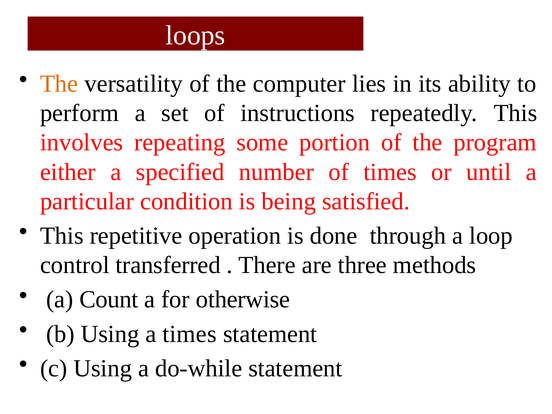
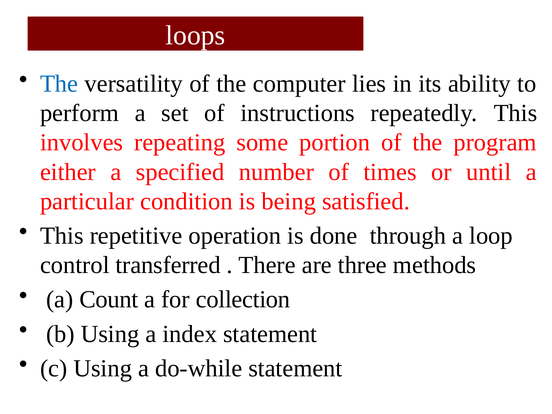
The at (59, 84) colour: orange -> blue
otherwise: otherwise -> collection
a times: times -> index
